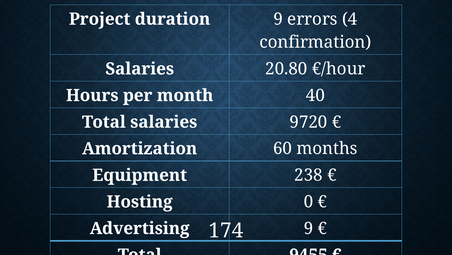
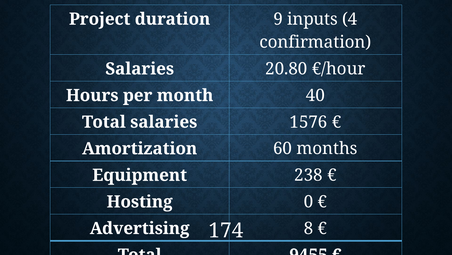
errors: errors -> inputs
9720: 9720 -> 1576
Advertising 9: 9 -> 8
